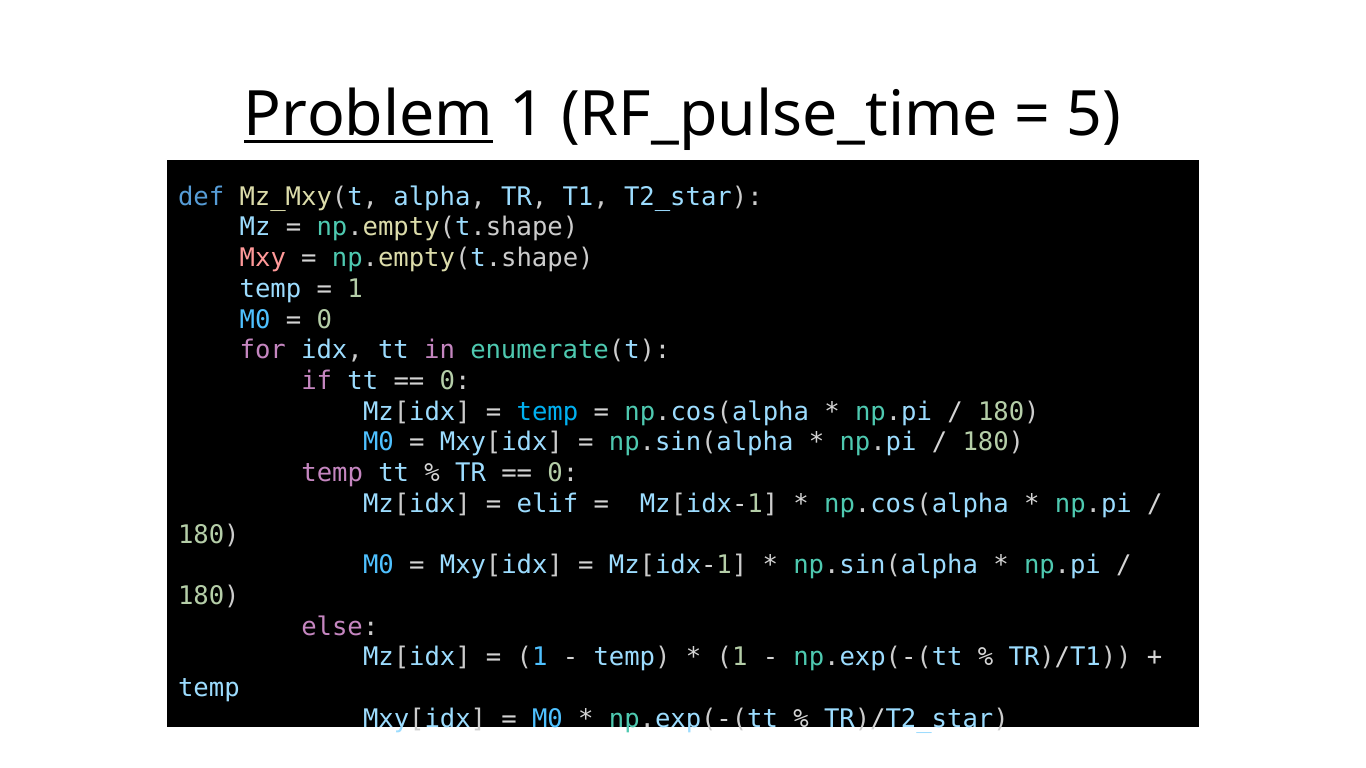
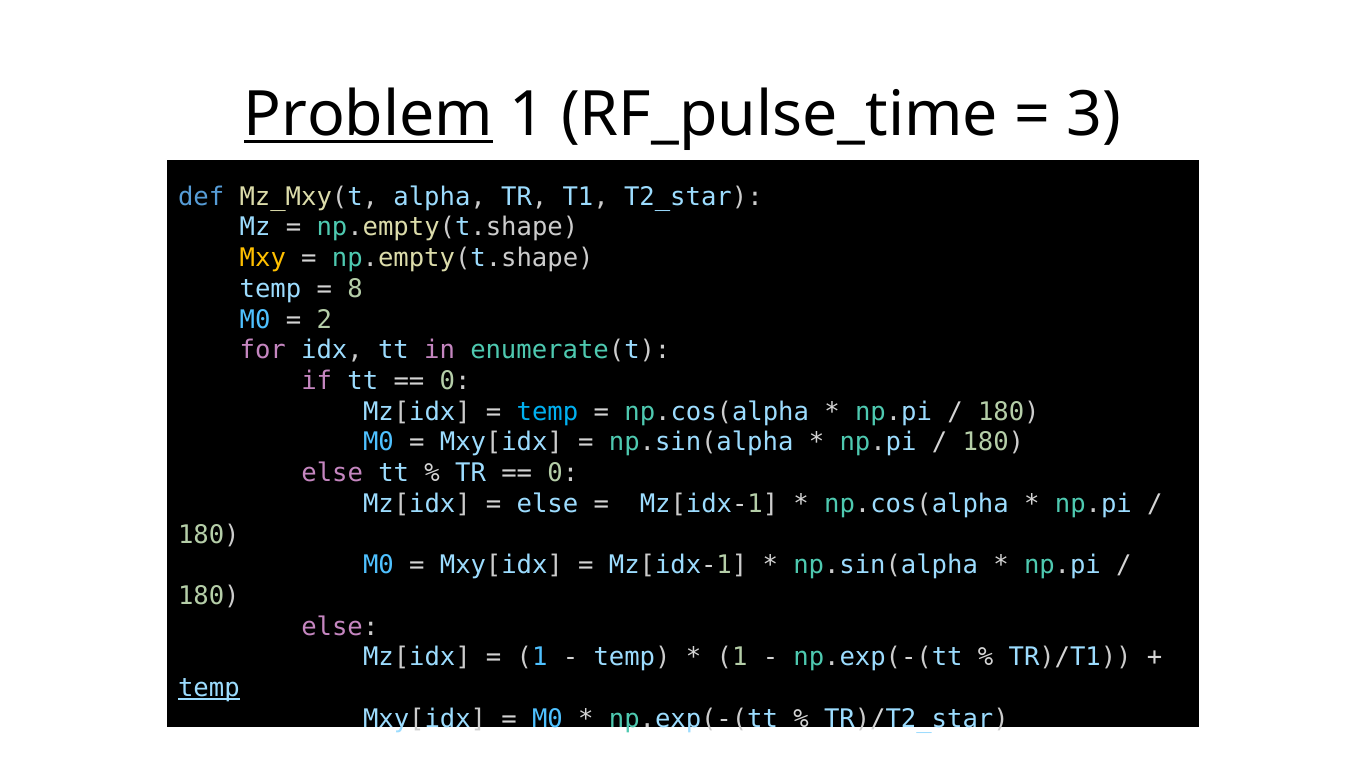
5: 5 -> 3
Mxy at (263, 258) colour: pink -> yellow
1 at (355, 289): 1 -> 8
0 at (324, 320): 0 -> 2
temp at (332, 473): temp -> else
elif at (548, 504): elif -> else
temp at (209, 689) underline: none -> present
